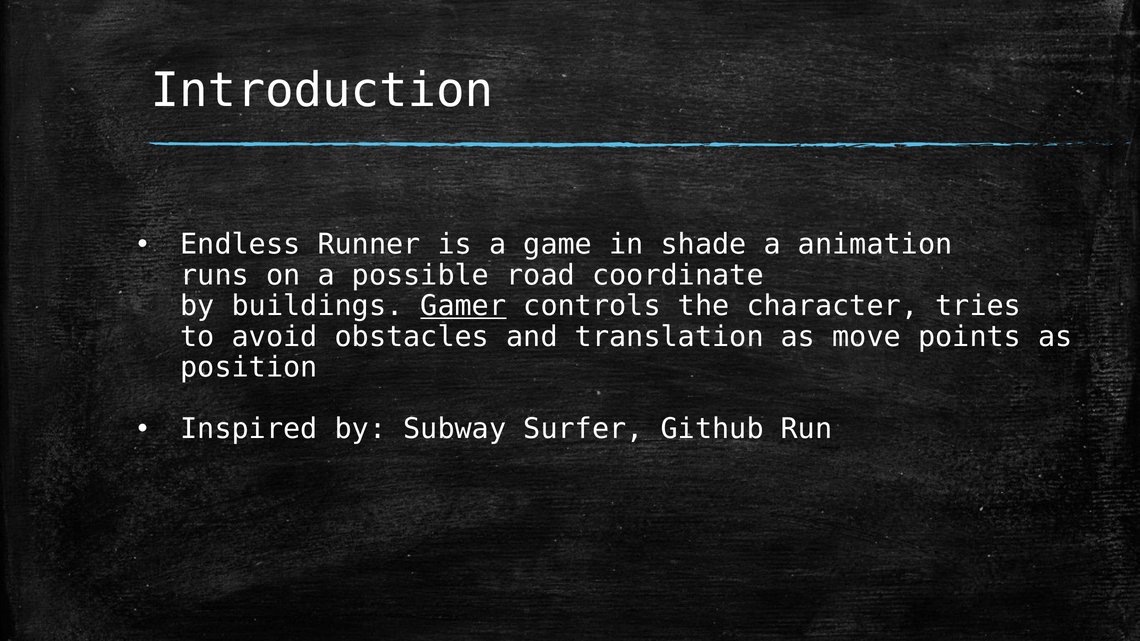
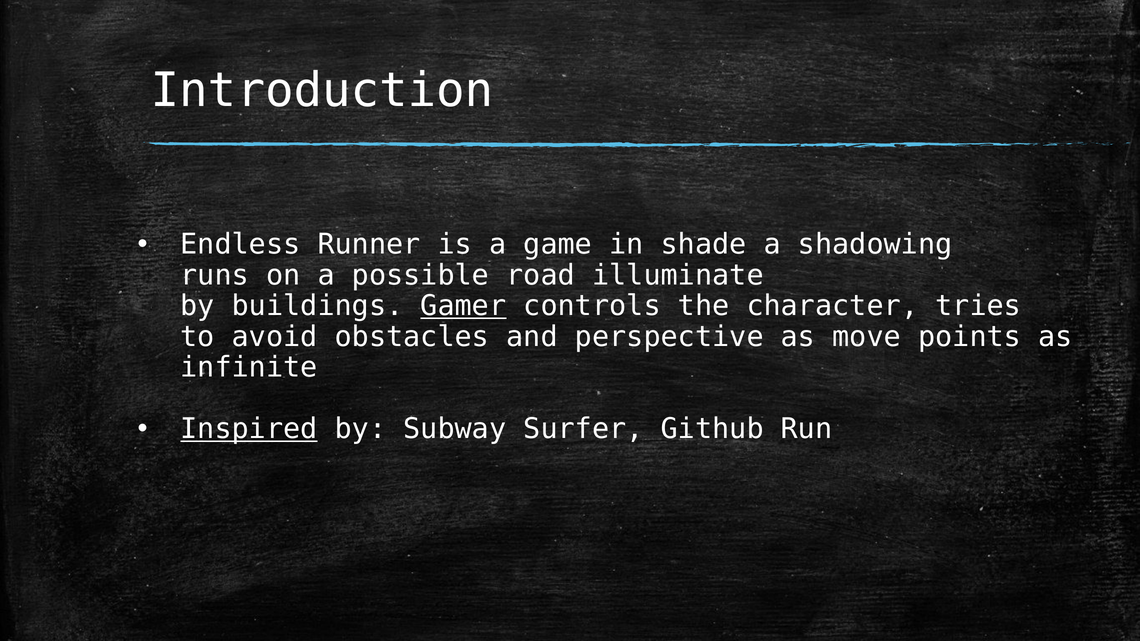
animation: animation -> shadowing
coordinate: coordinate -> illuminate
translation: translation -> perspective
position: position -> infinite
Inspired underline: none -> present
